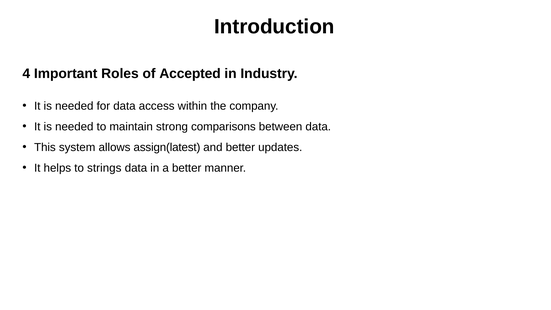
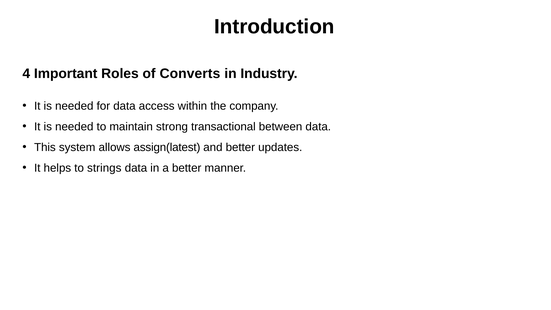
Accepted: Accepted -> Converts
comparisons: comparisons -> transactional
